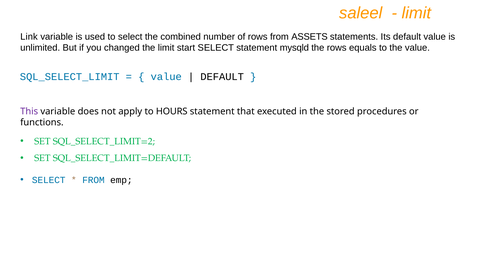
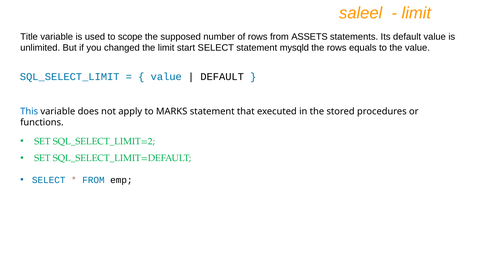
Link: Link -> Title
to select: select -> scope
combined: combined -> supposed
This colour: purple -> blue
HOURS: HOURS -> MARKS
